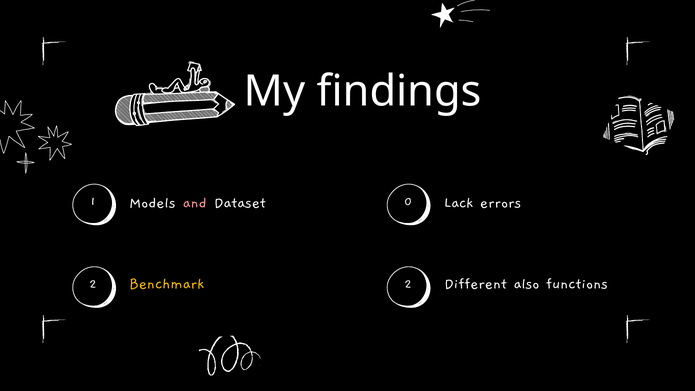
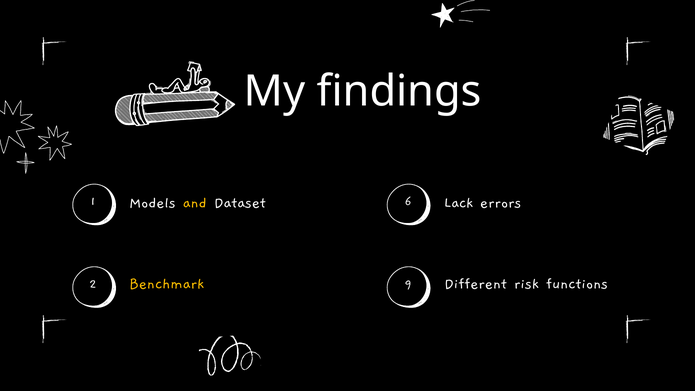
0: 0 -> 6
and colour: pink -> yellow
also: also -> risk
2 2: 2 -> 9
